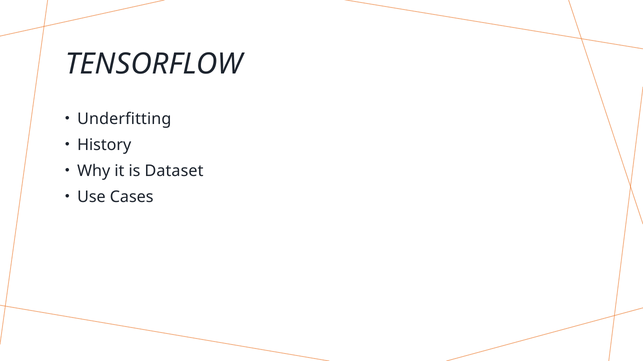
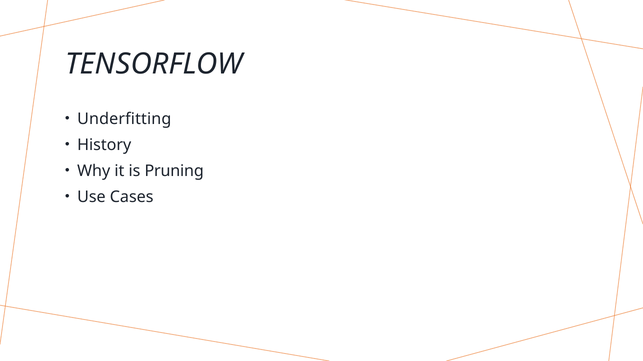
Dataset: Dataset -> Pruning
